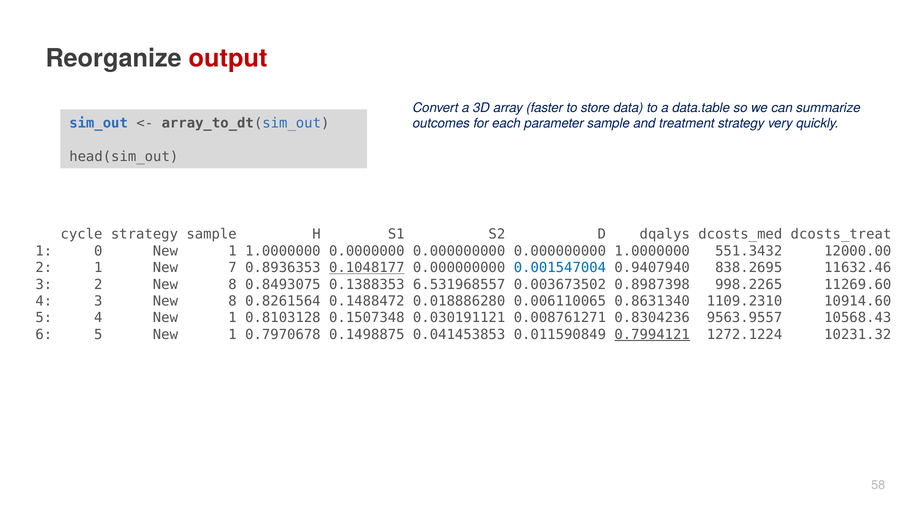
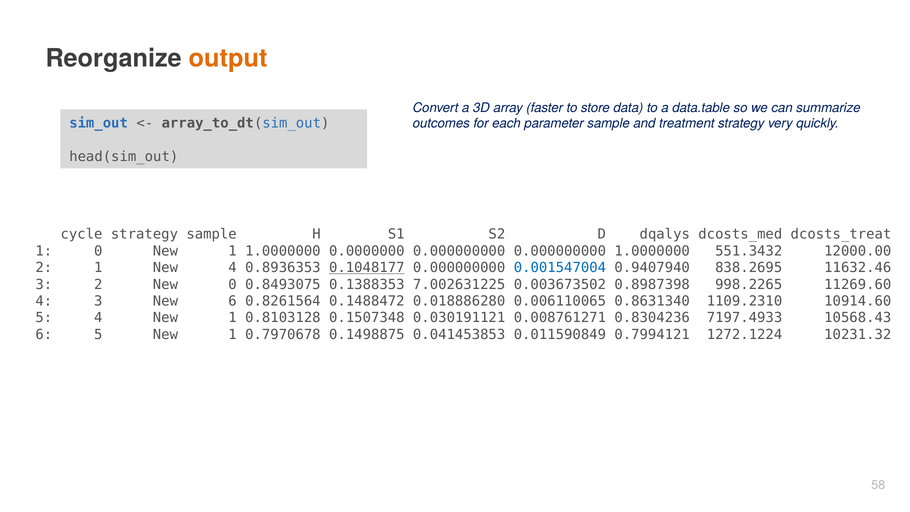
output colour: red -> orange
New 7: 7 -> 4
2 New 8: 8 -> 0
6.531968557: 6.531968557 -> 7.002631225
3 New 8: 8 -> 6
9563.9557: 9563.9557 -> 7197.4933
0.7994121 underline: present -> none
